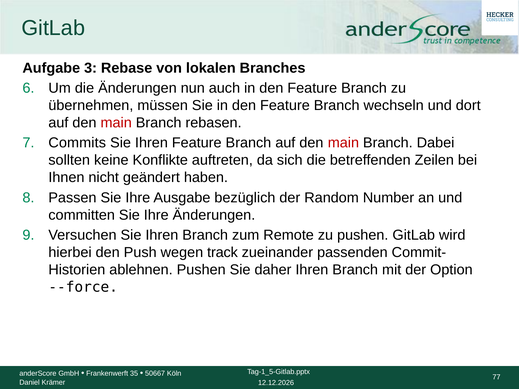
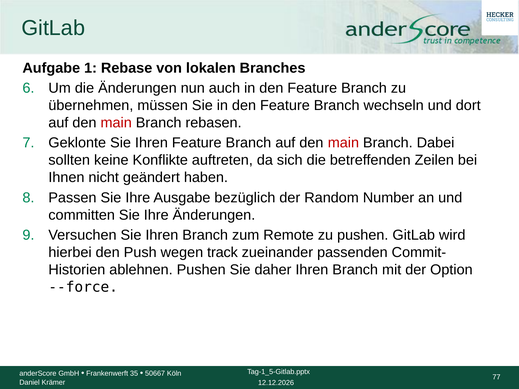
3: 3 -> 1
Commits: Commits -> Geklonte
